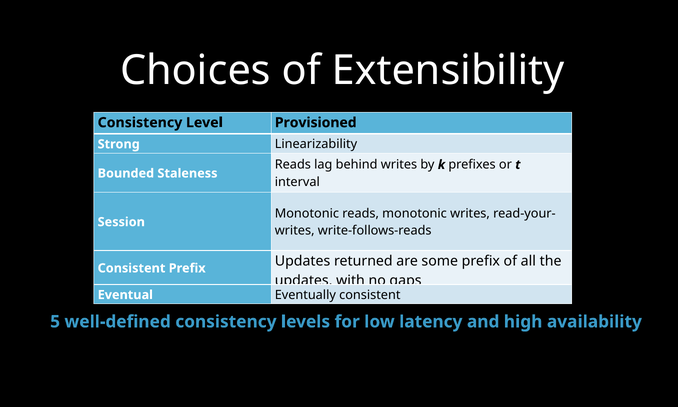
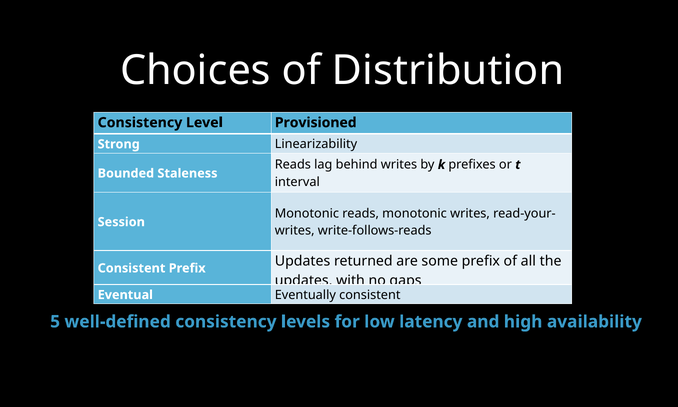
Extensibility: Extensibility -> Distribution
